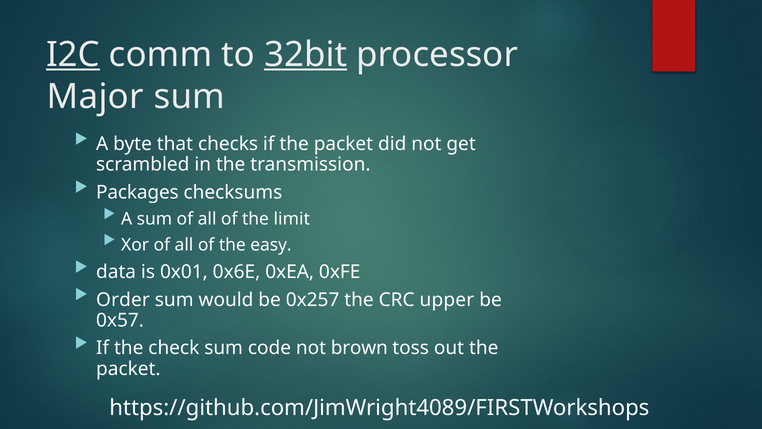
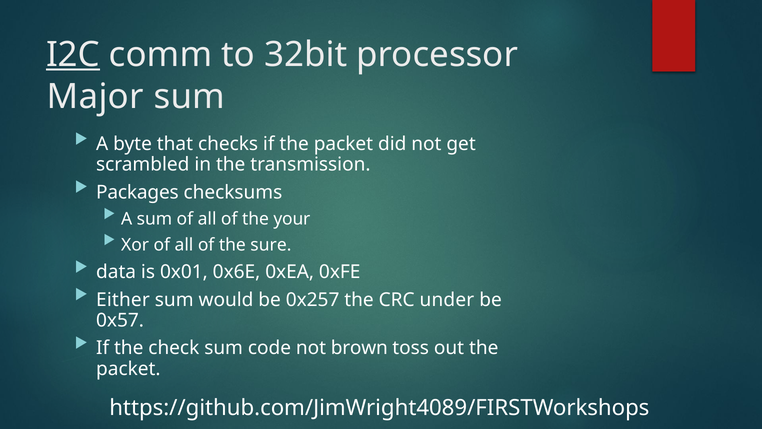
32bit underline: present -> none
limit: limit -> your
easy: easy -> sure
Order: Order -> Either
upper: upper -> under
